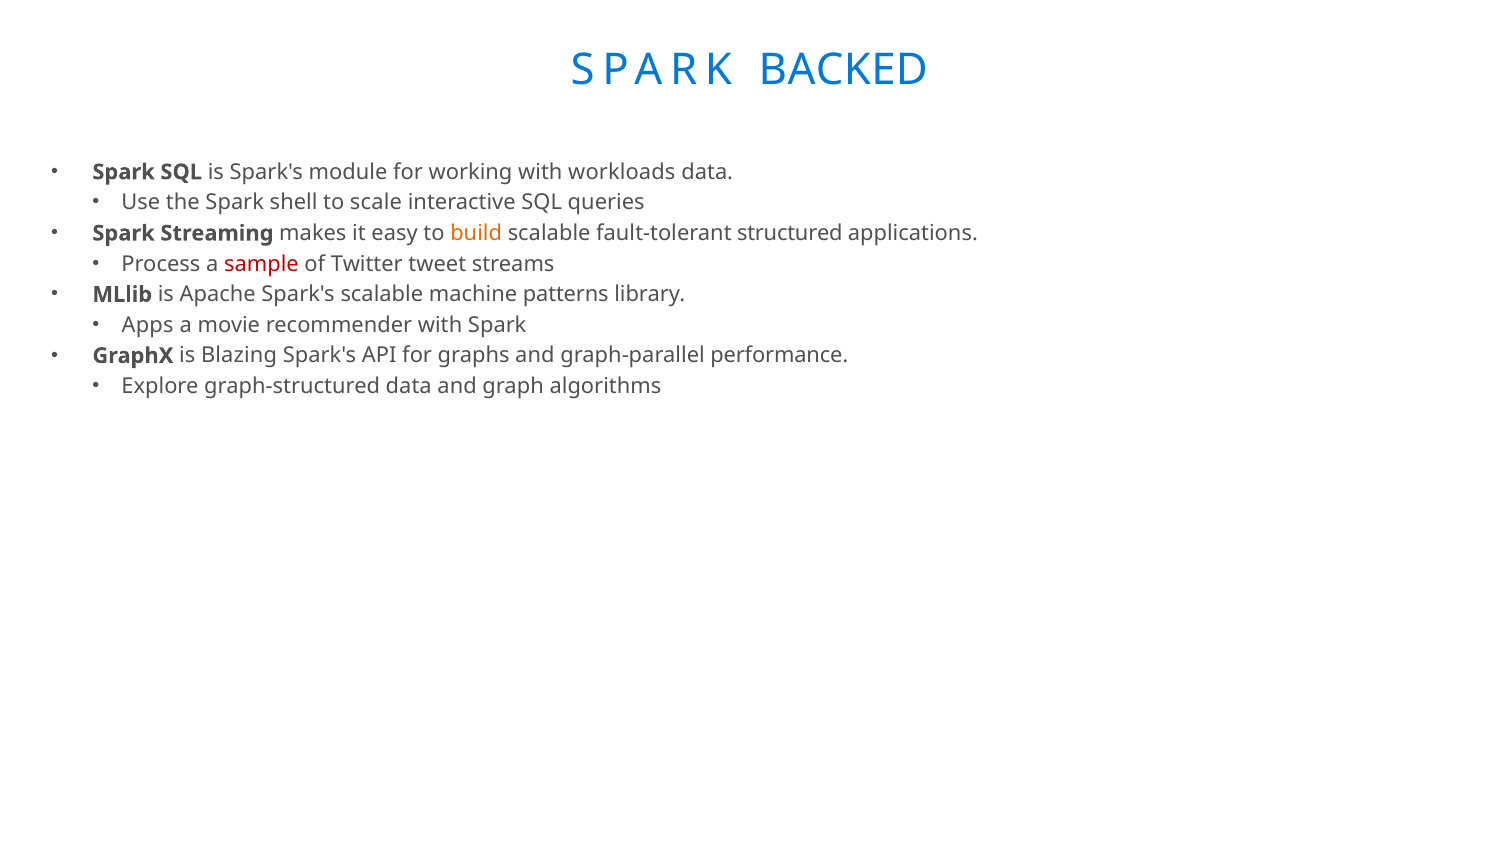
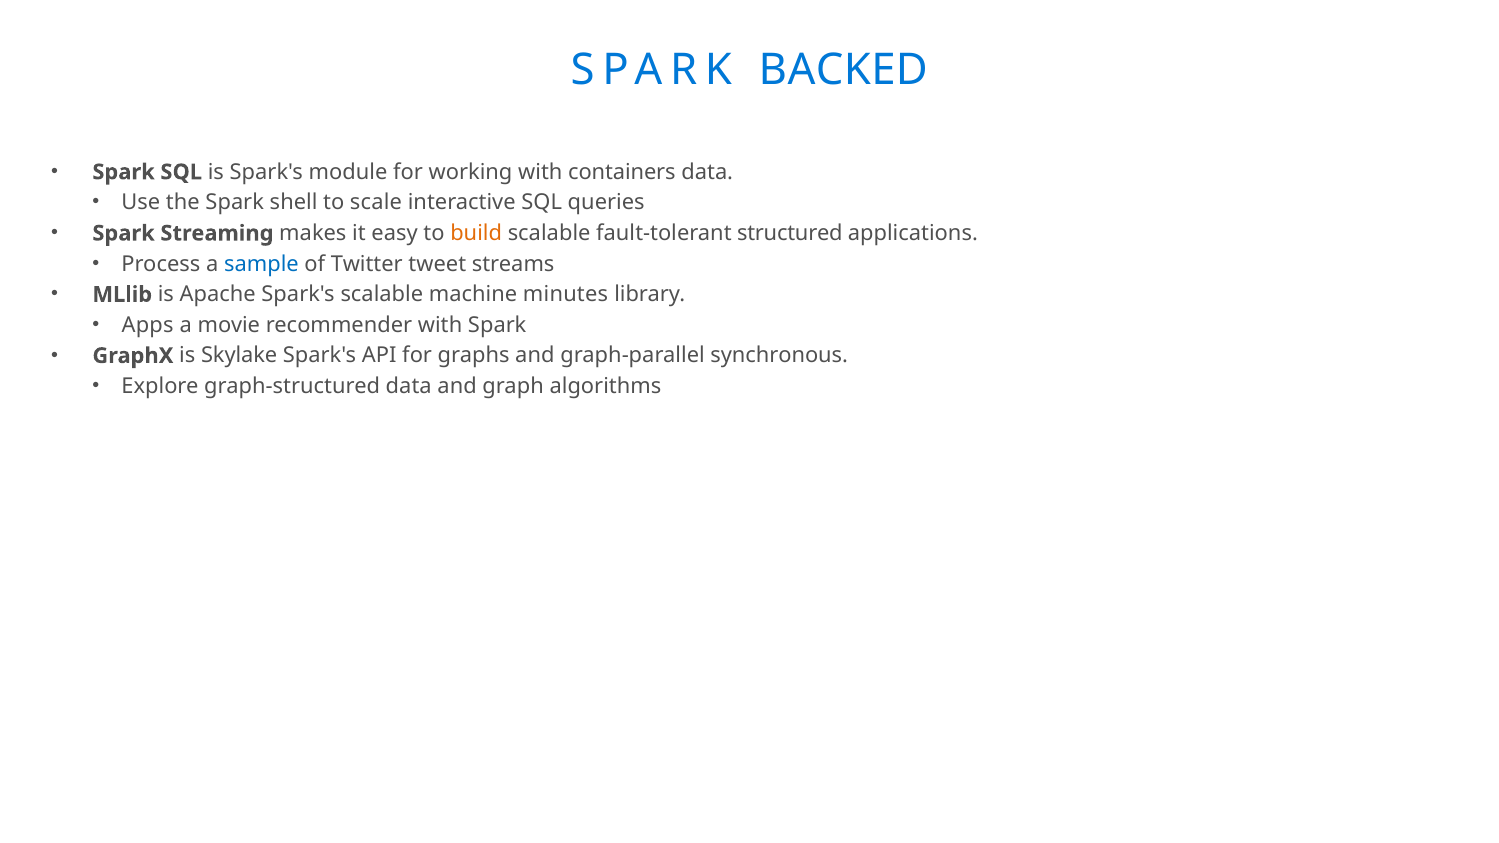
workloads: workloads -> containers
sample colour: red -> blue
patterns: patterns -> minutes
Blazing: Blazing -> Skylake
performance: performance -> synchronous
